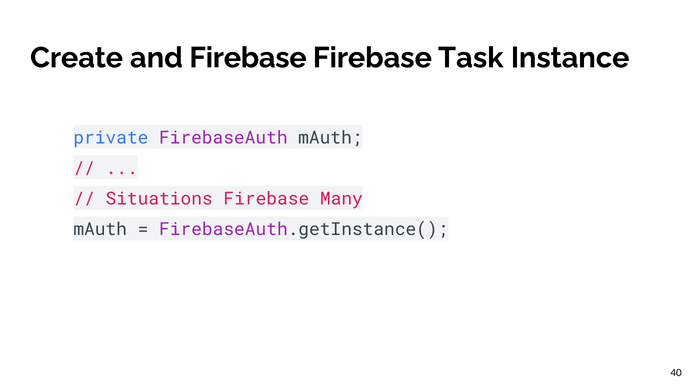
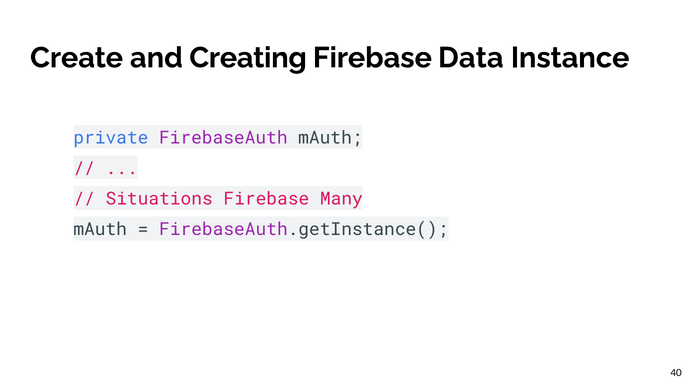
and Firebase: Firebase -> Creating
Task: Task -> Data
